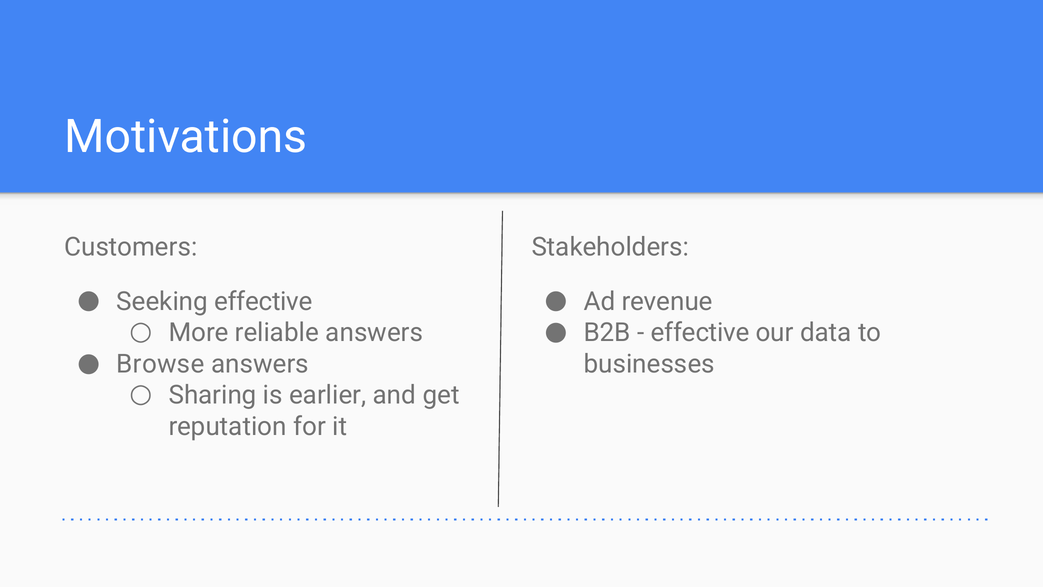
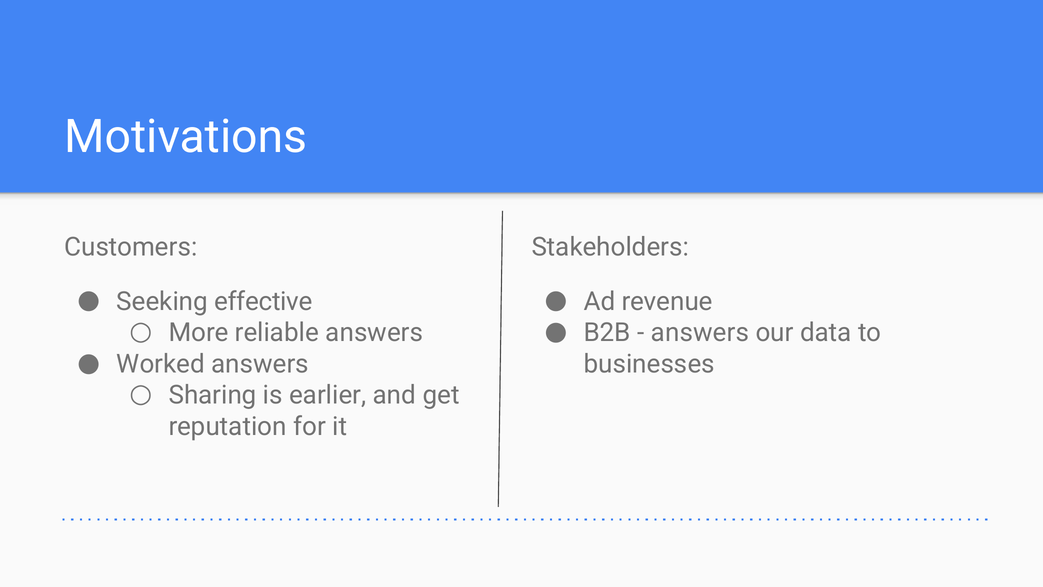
effective at (700, 333): effective -> answers
Browse: Browse -> Worked
